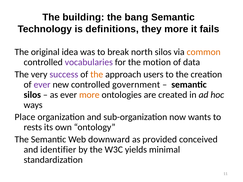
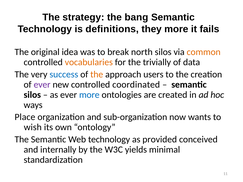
building: building -> strategy
vocabularies colour: purple -> orange
motion: motion -> trivially
success colour: purple -> blue
government: government -> coordinated
more at (89, 95) colour: orange -> blue
rests: rests -> wish
Web downward: downward -> technology
identifier: identifier -> internally
